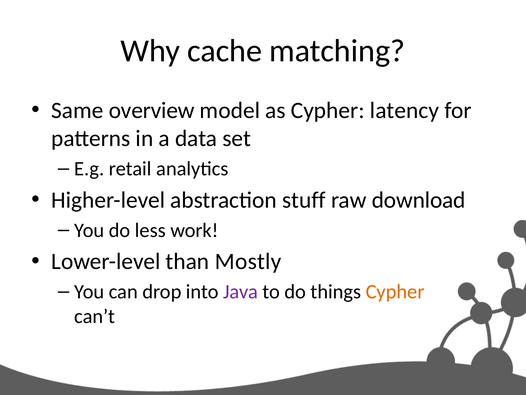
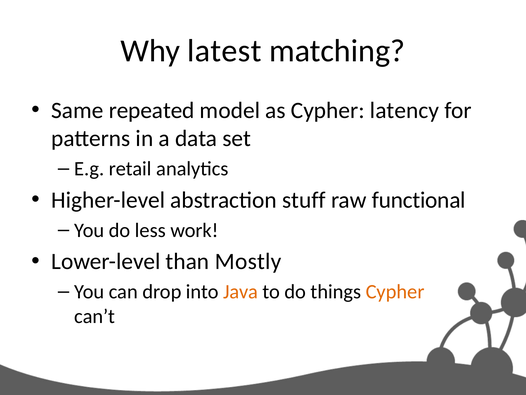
cache: cache -> latest
overview: overview -> repeated
download: download -> functional
Java colour: purple -> orange
